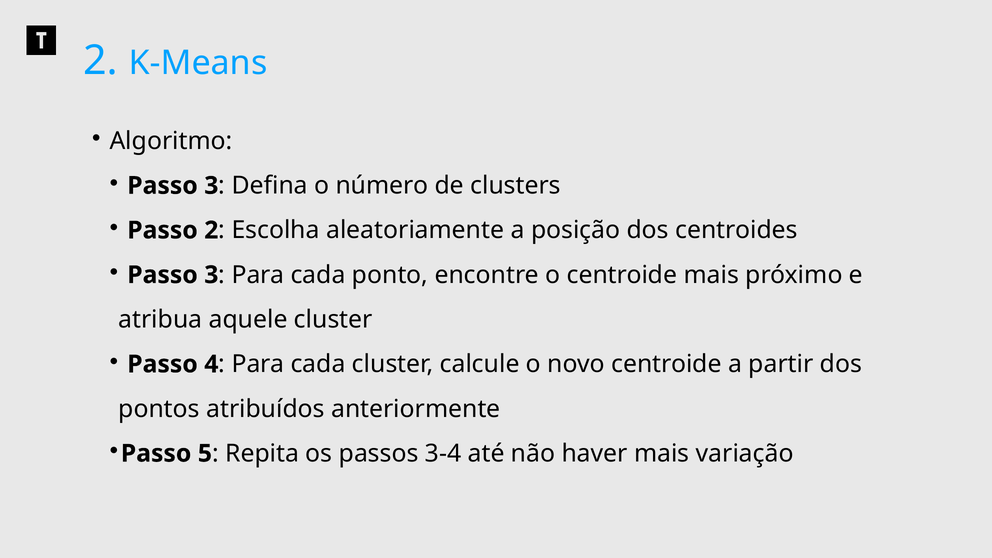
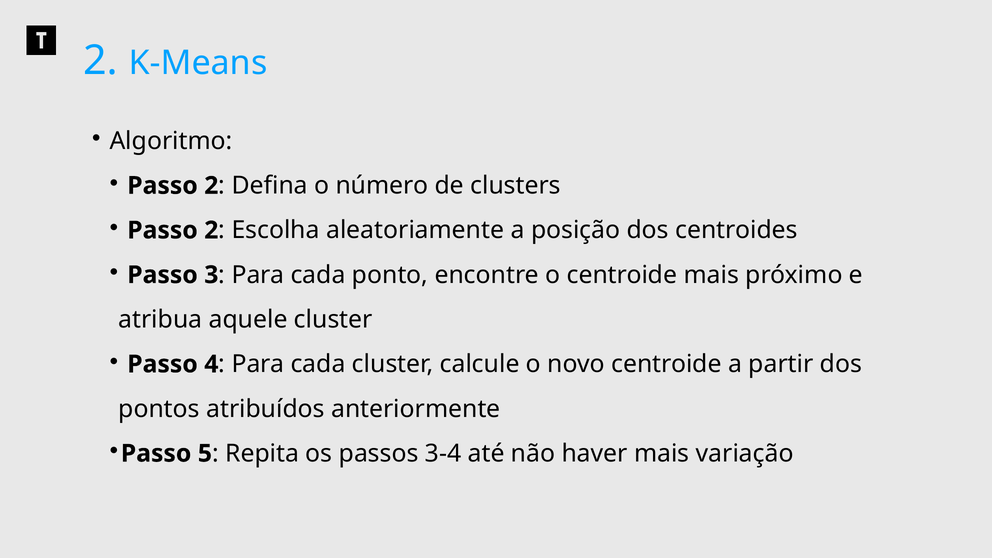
3 at (211, 186): 3 -> 2
